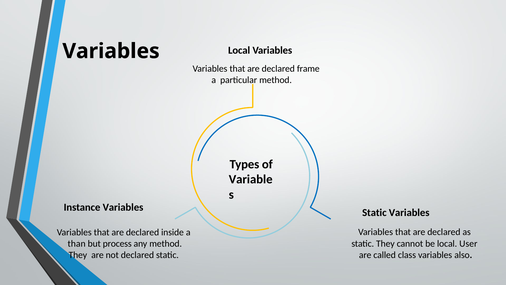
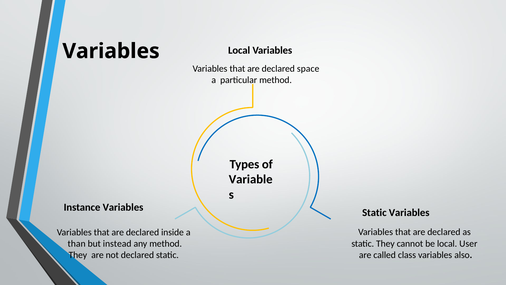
frame: frame -> space
process: process -> instead
